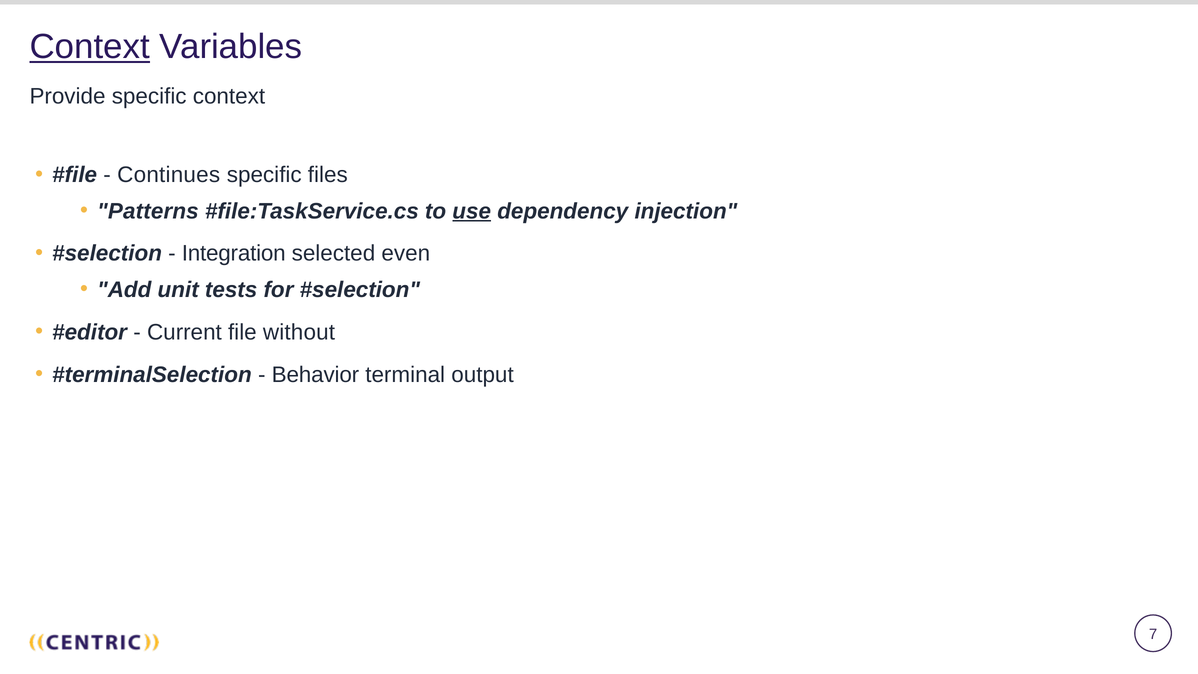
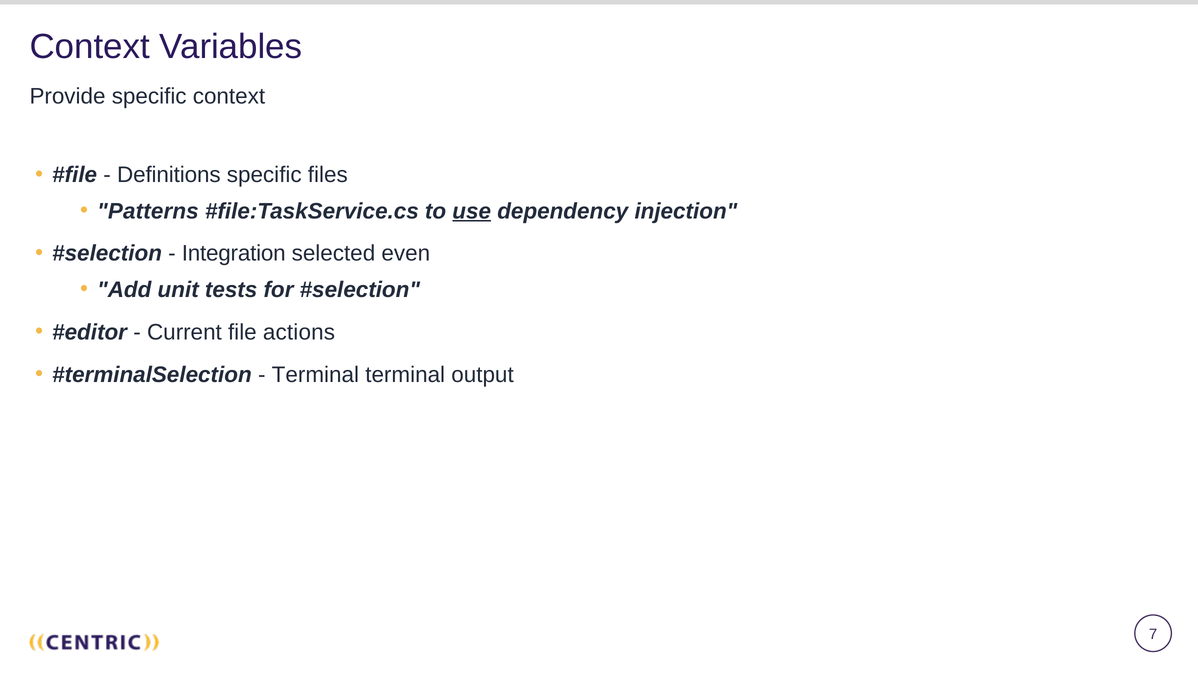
Context at (90, 47) underline: present -> none
Continues: Continues -> Definitions
without: without -> actions
Behavior at (315, 375): Behavior -> Terminal
